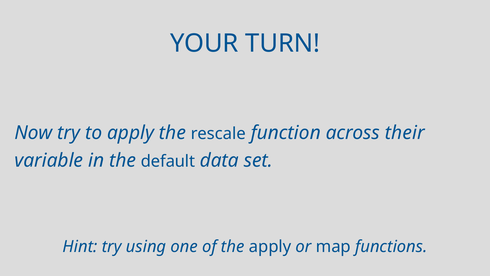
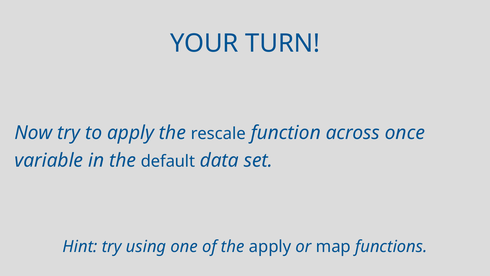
their: their -> once
